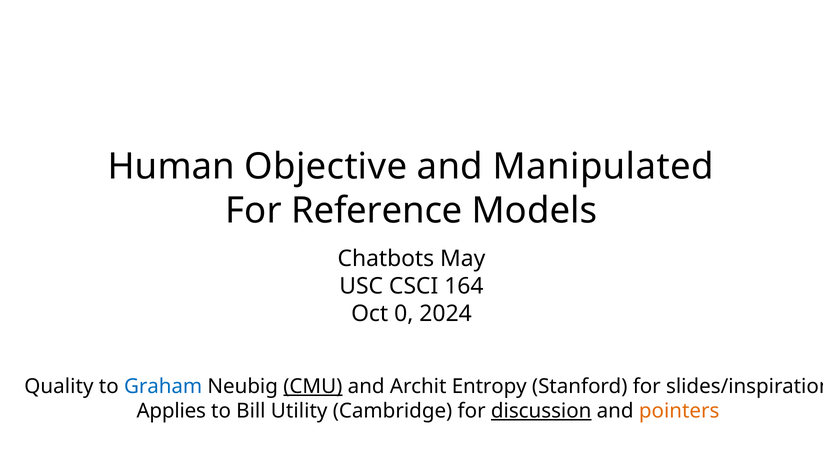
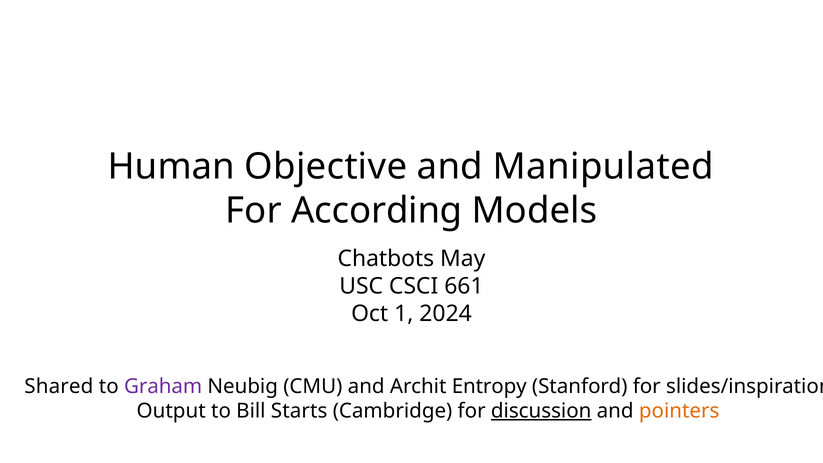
Reference: Reference -> According
164: 164 -> 661
0: 0 -> 1
Quality: Quality -> Shared
Graham colour: blue -> purple
CMU underline: present -> none
Applies: Applies -> Output
Utility: Utility -> Starts
